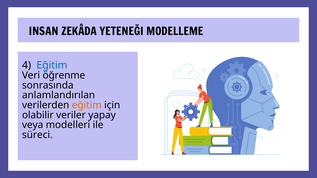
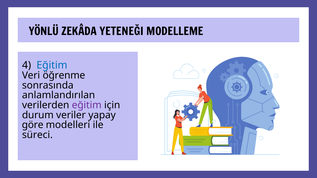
INSAN: INSAN -> YÖNLÜ
eğitim at (87, 105) colour: orange -> purple
olabilir: olabilir -> durum
veya: veya -> göre
